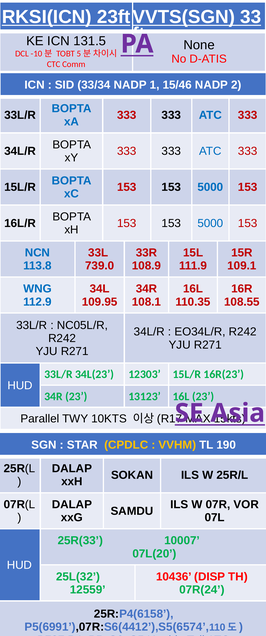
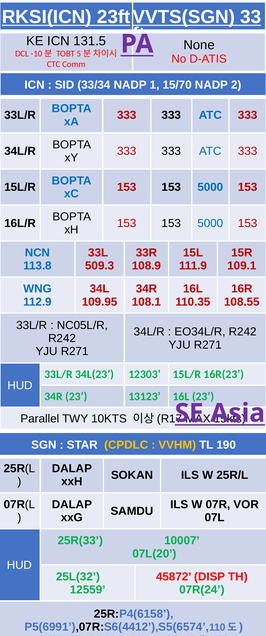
15/46: 15/46 -> 15/70
739.0: 739.0 -> 509.3
10436: 10436 -> 45872
